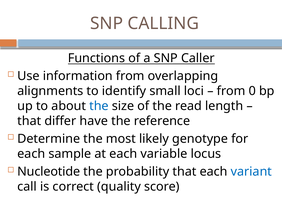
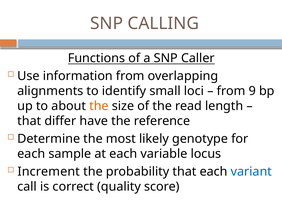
0: 0 -> 9
the at (99, 106) colour: blue -> orange
Nucleotide: Nucleotide -> Increment
